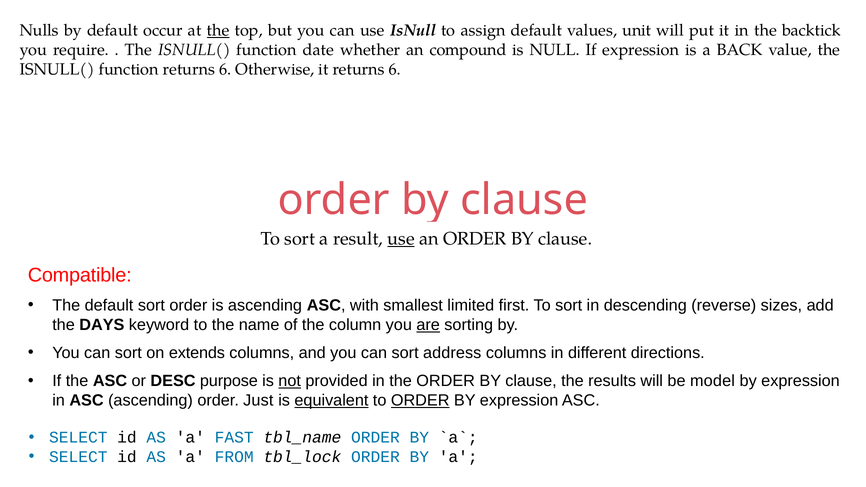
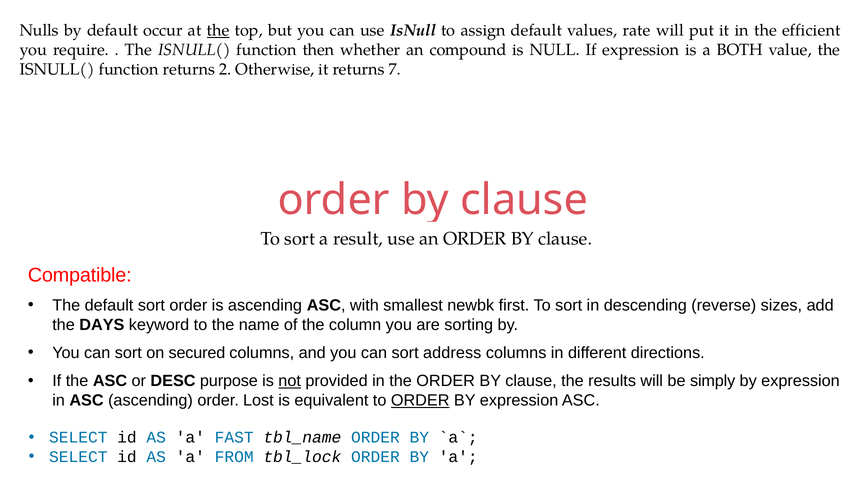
unit: unit -> rate
backtick: backtick -> efficient
date: date -> then
BACK: BACK -> BOTH
function returns 6: 6 -> 2
it returns 6: 6 -> 7
use at (401, 239) underline: present -> none
limited: limited -> newbk
are underline: present -> none
extends: extends -> secured
model: model -> simply
Just: Just -> Lost
equivalent underline: present -> none
